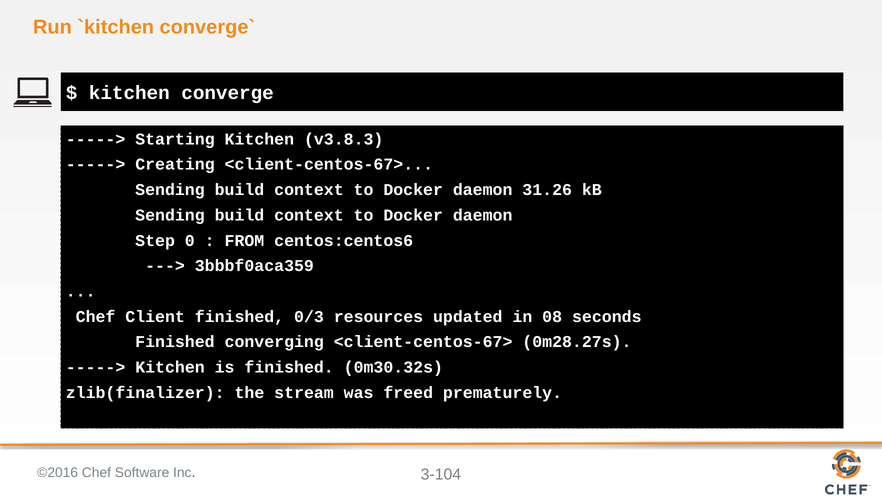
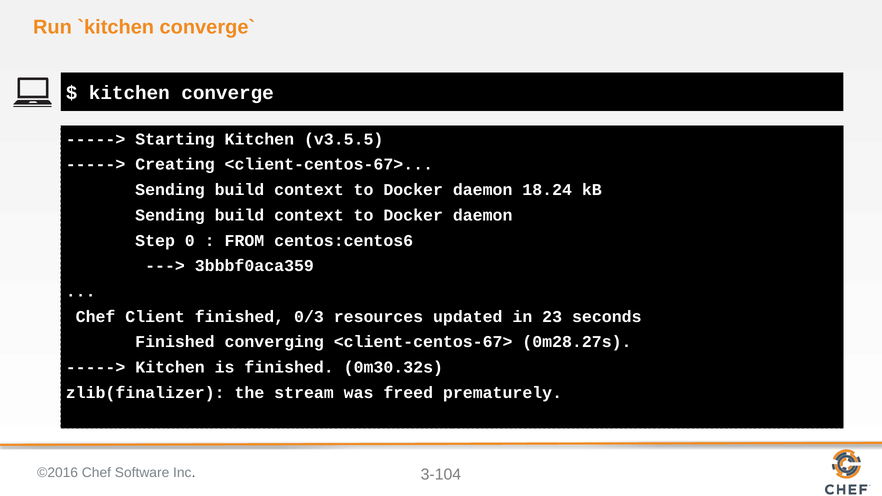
v3.8.3: v3.8.3 -> v3.5.5
31.26: 31.26 -> 18.24
08: 08 -> 23
